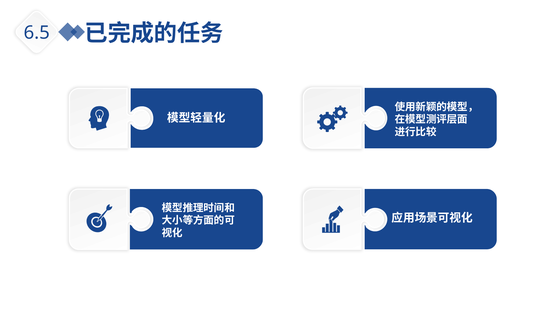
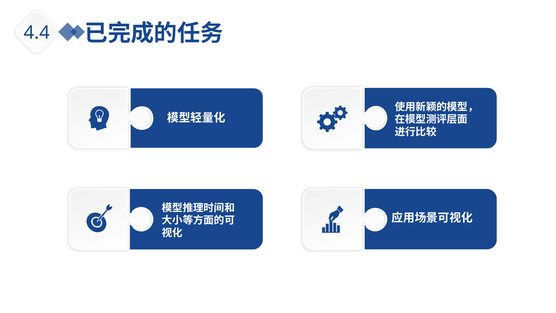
6.5: 6.5 -> 4.4
